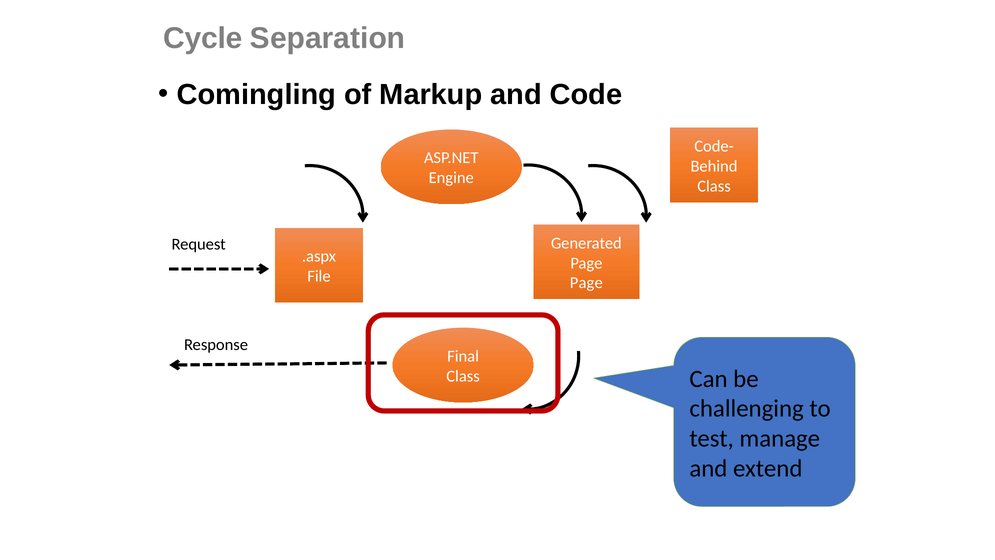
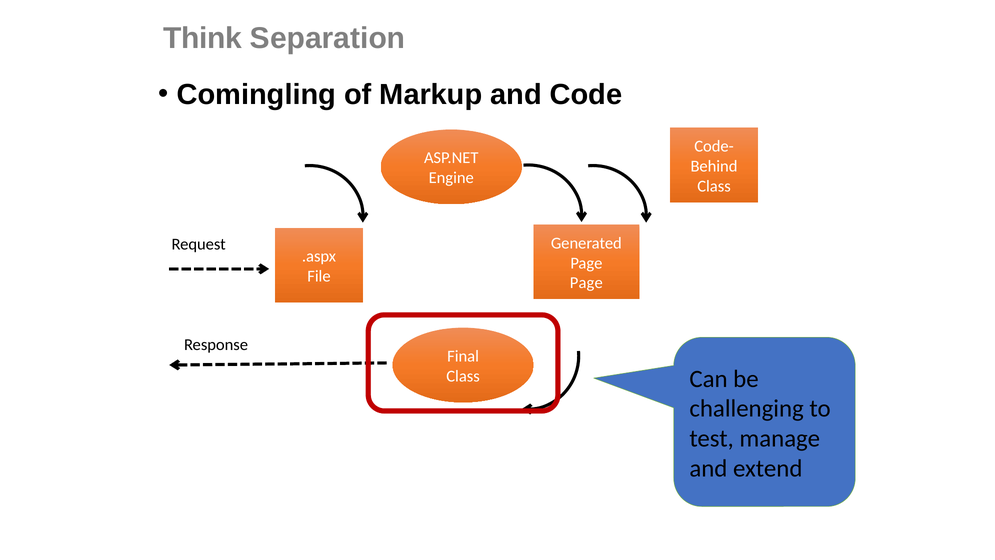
Cycle: Cycle -> Think
